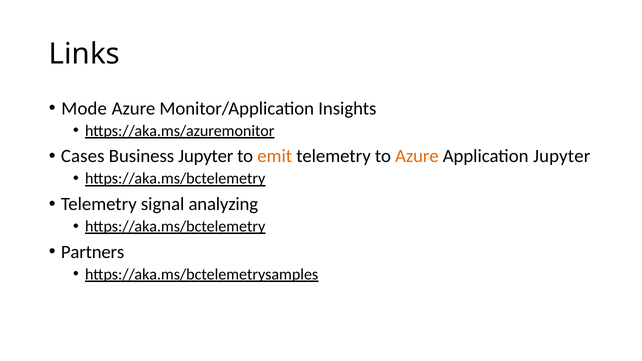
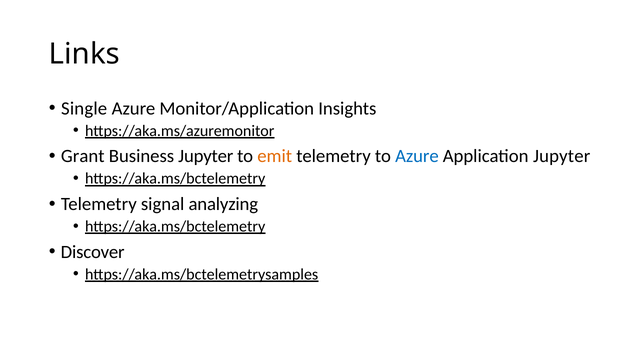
Mode: Mode -> Single
Cases: Cases -> Grant
Azure at (417, 156) colour: orange -> blue
Partners: Partners -> Discover
